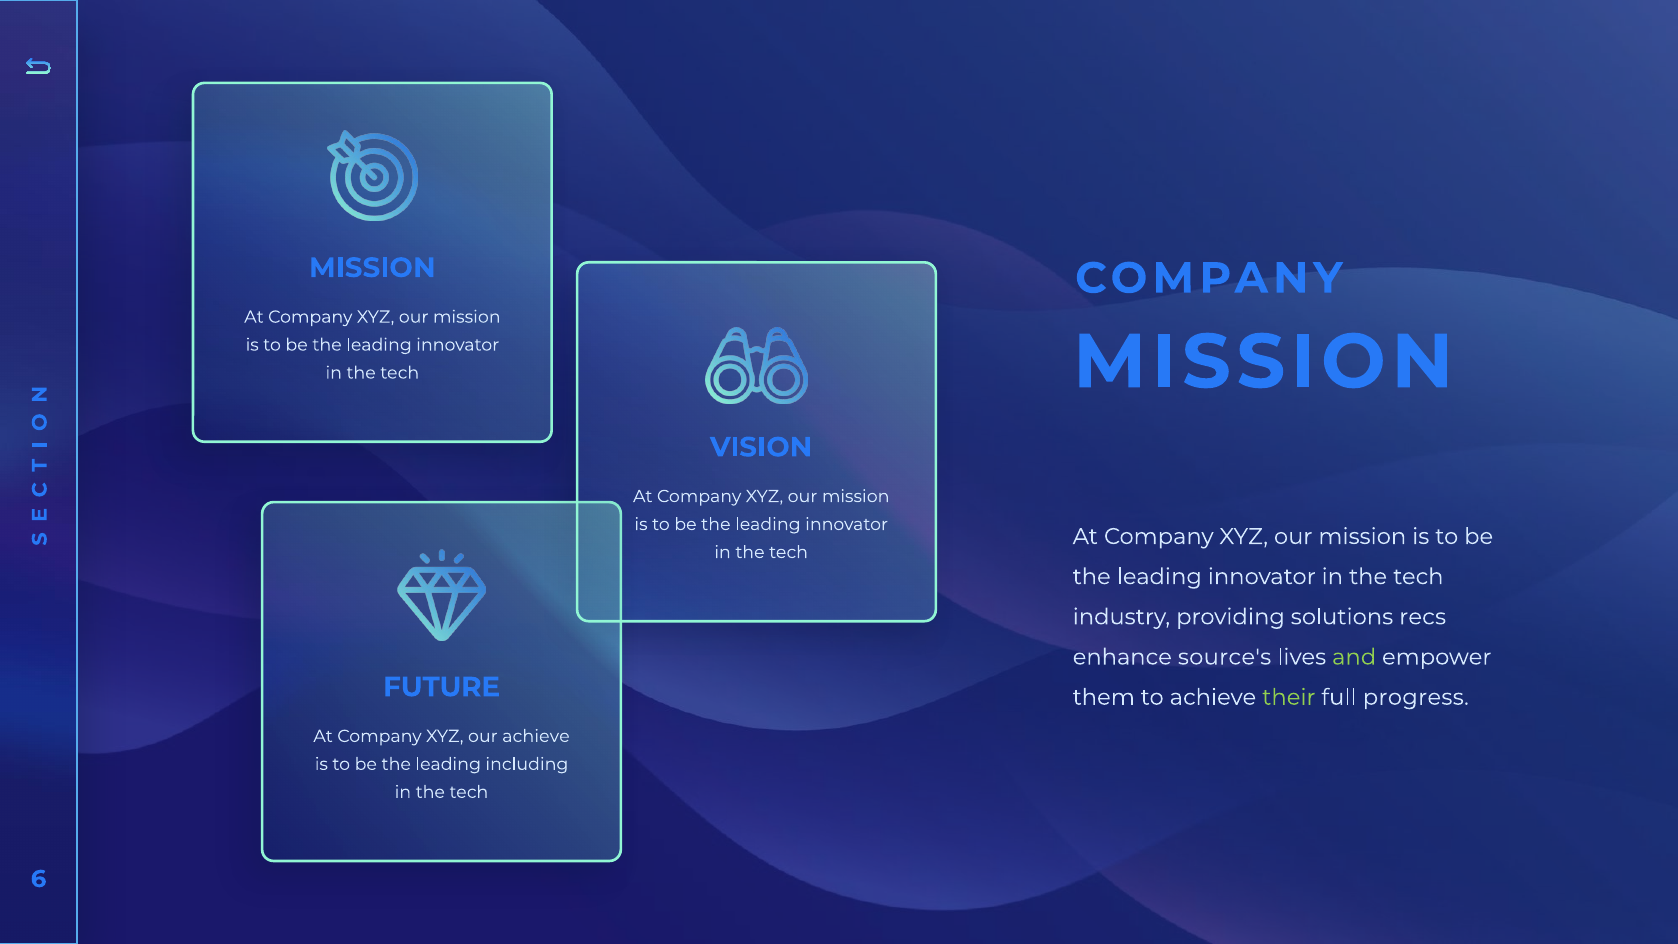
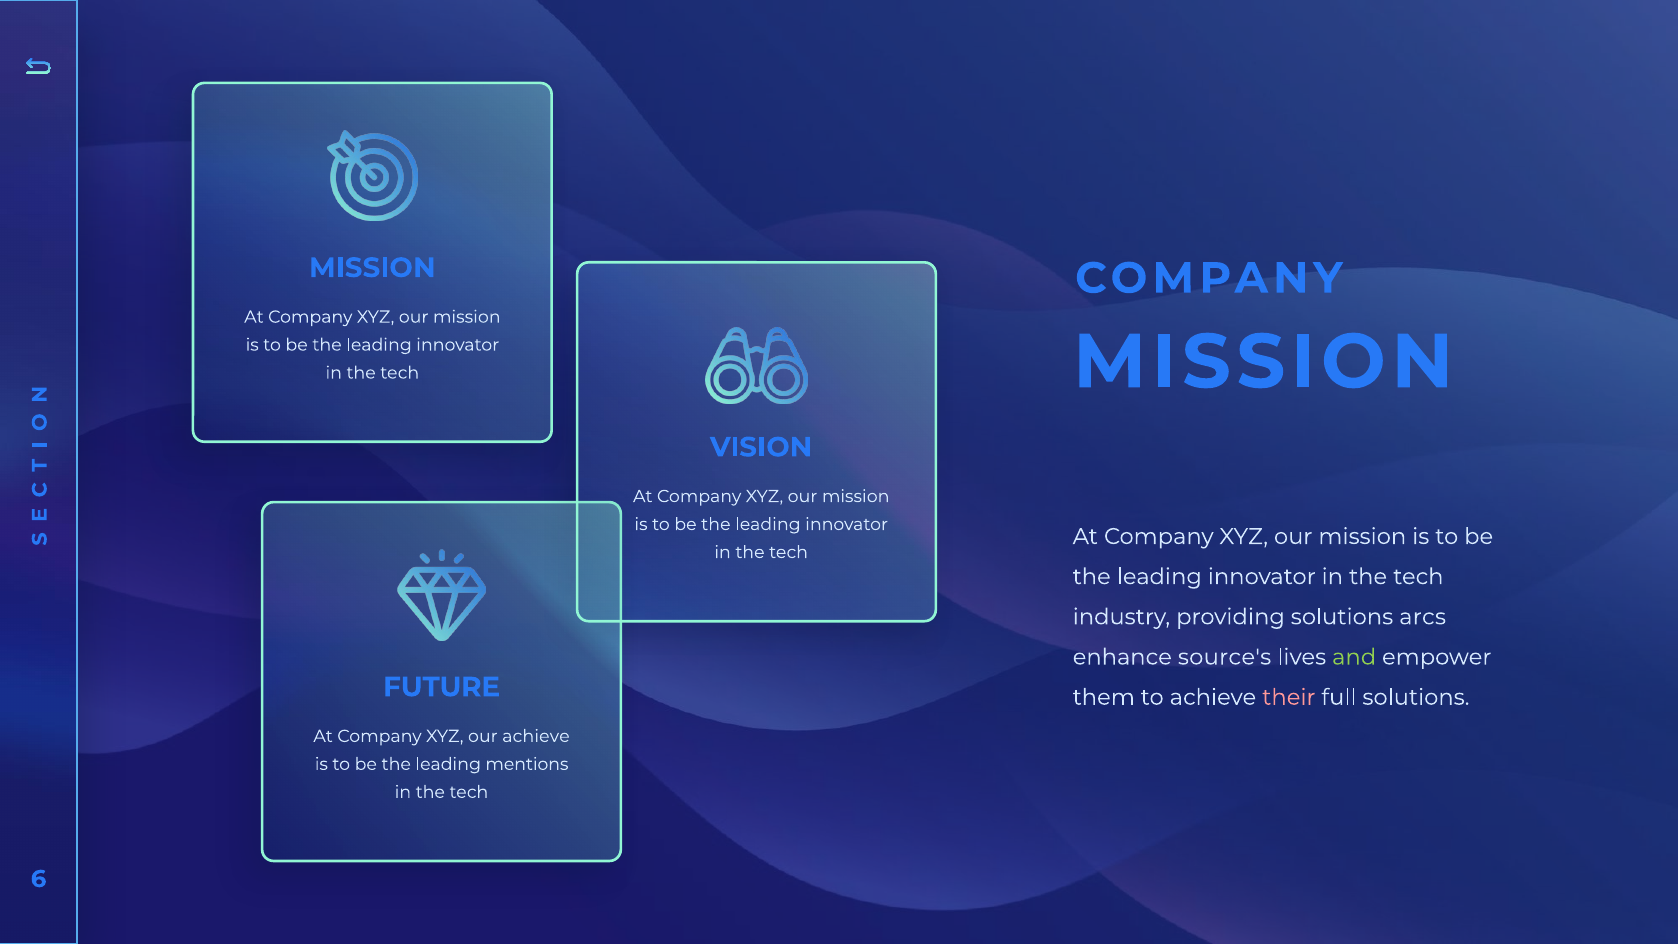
recs: recs -> arcs
their colour: light green -> pink
full progress: progress -> solutions
including: including -> mentions
